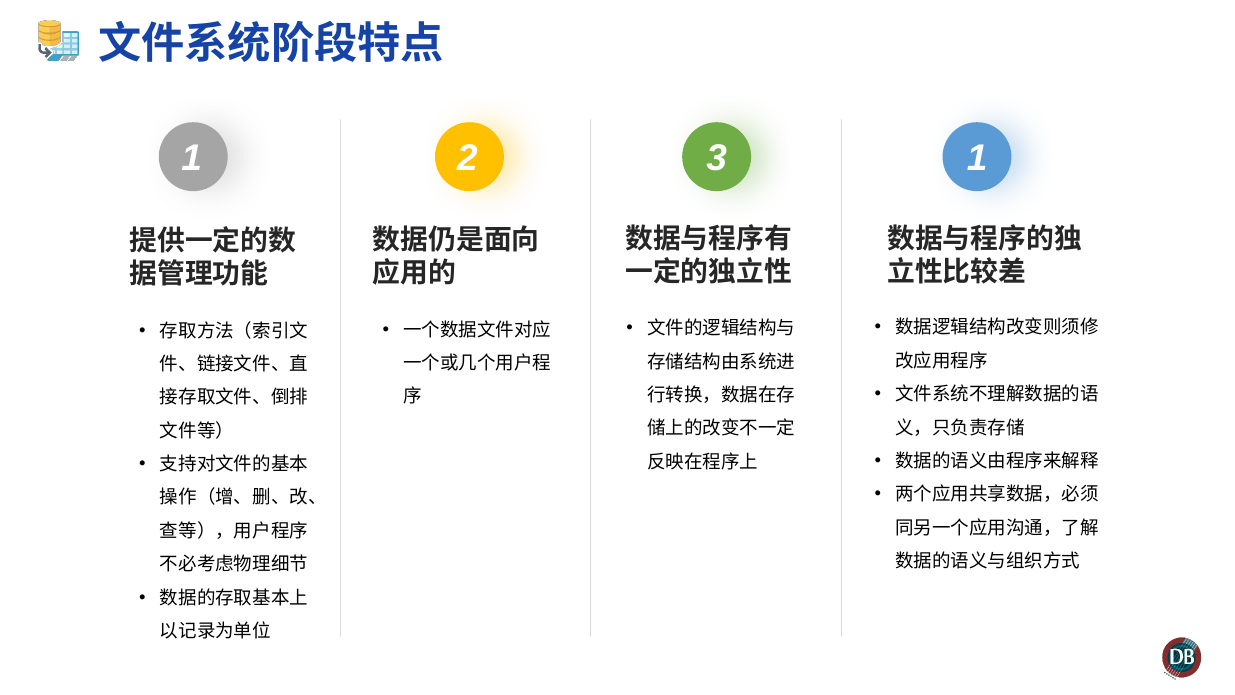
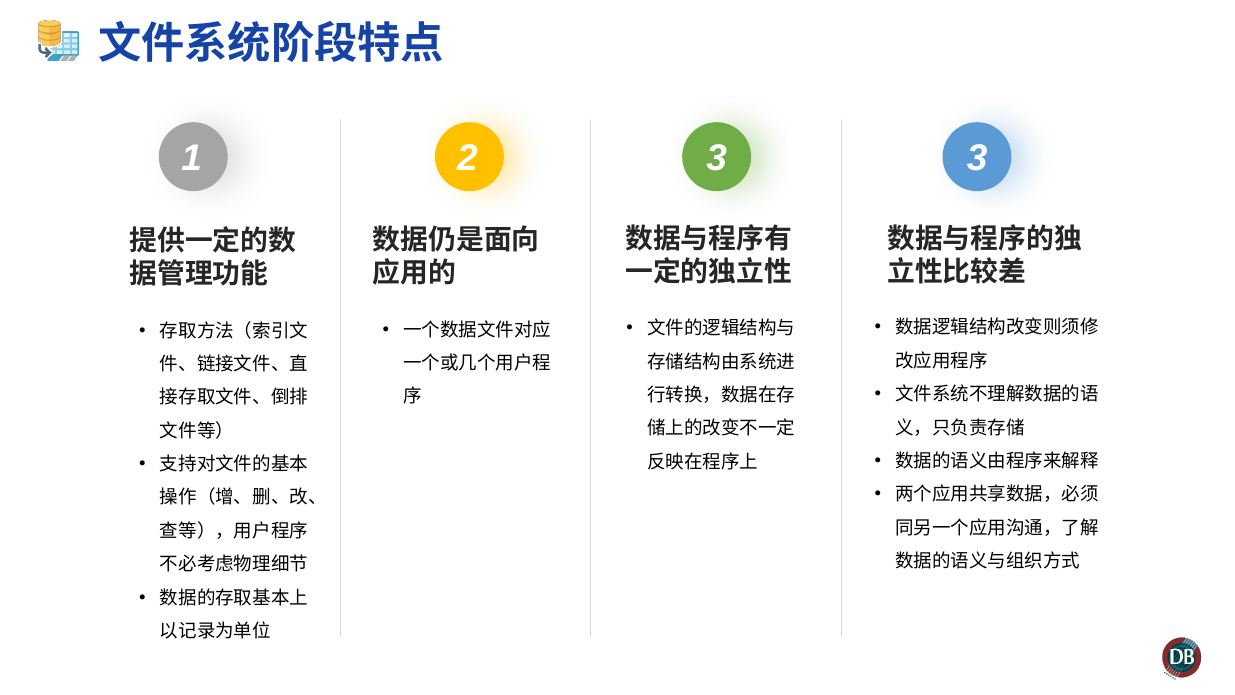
1 1: 1 -> 3
